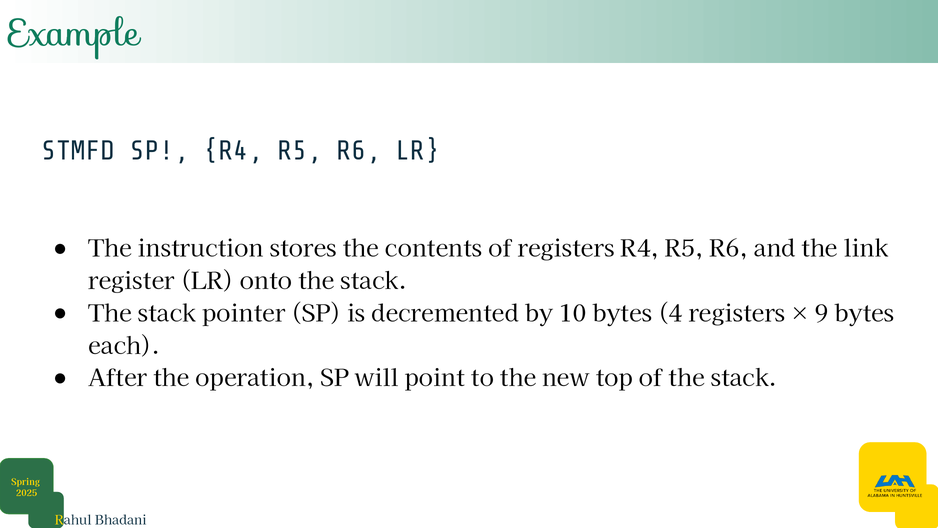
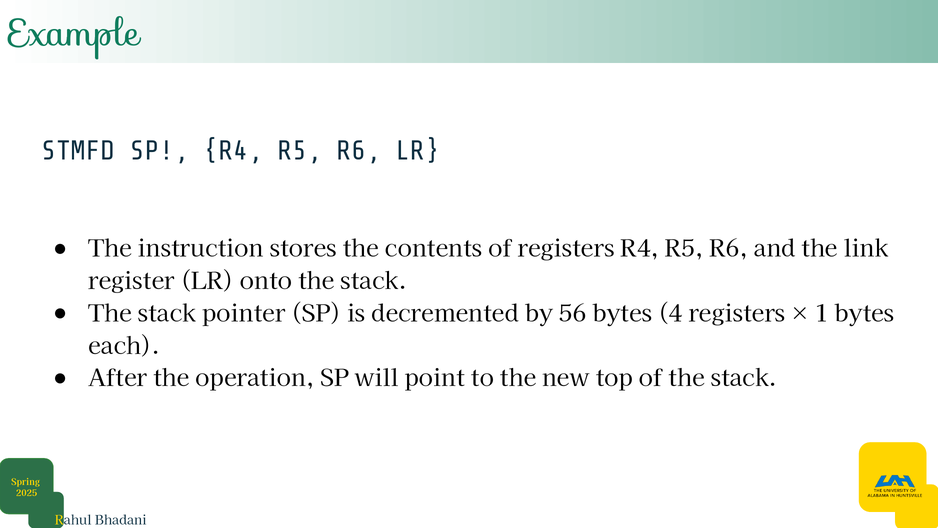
10: 10 -> 56
9: 9 -> 1
